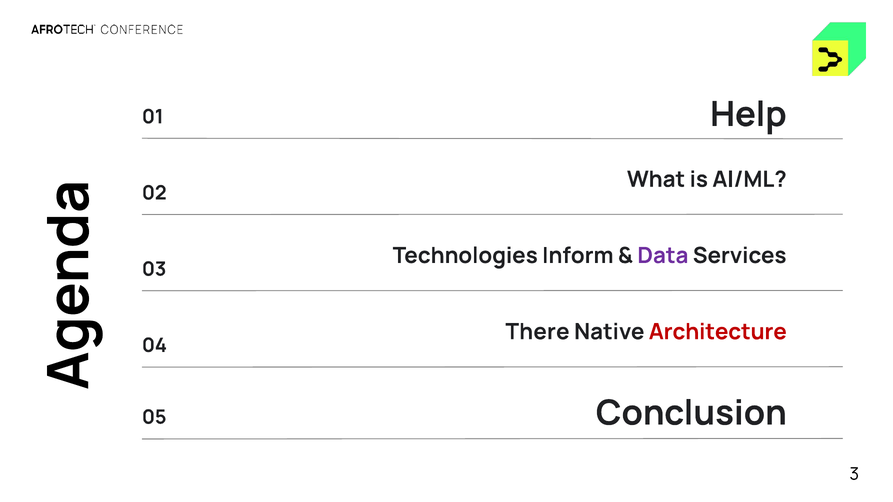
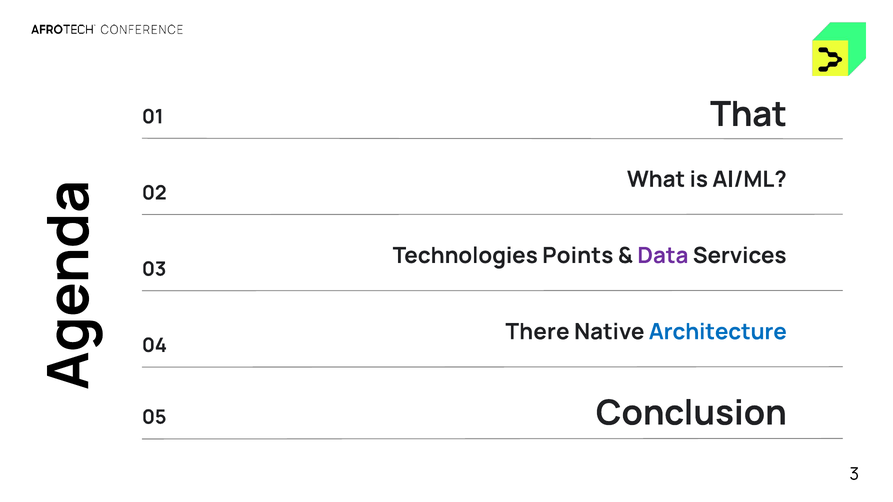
Help: Help -> That
Inform: Inform -> Points
Architecture colour: red -> blue
